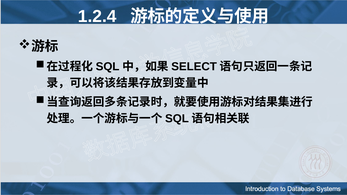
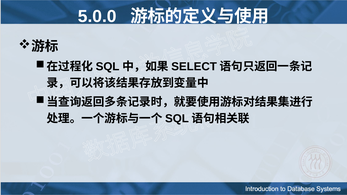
1.2.4: 1.2.4 -> 5.0.0
